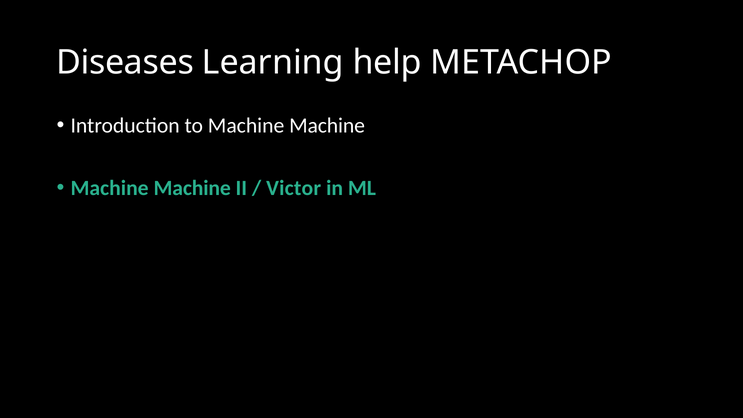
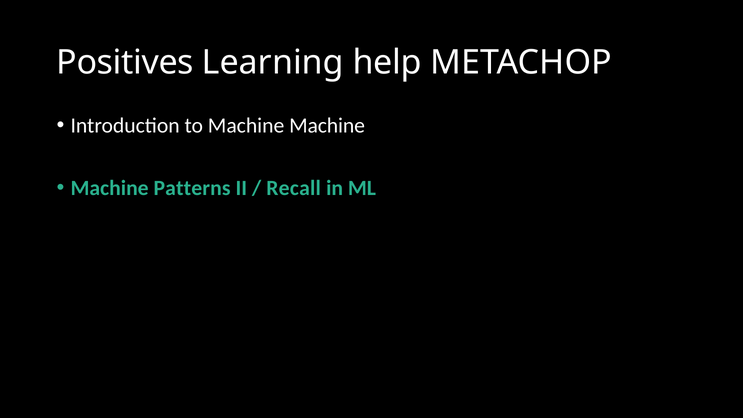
Diseases: Diseases -> Positives
Machine at (192, 188): Machine -> Patterns
Victor: Victor -> Recall
